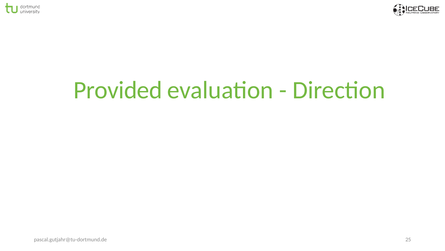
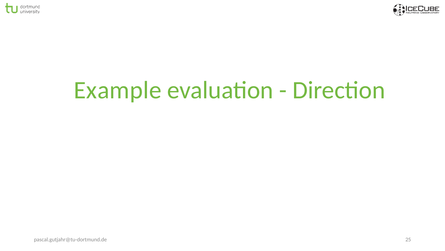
Provided: Provided -> Example
